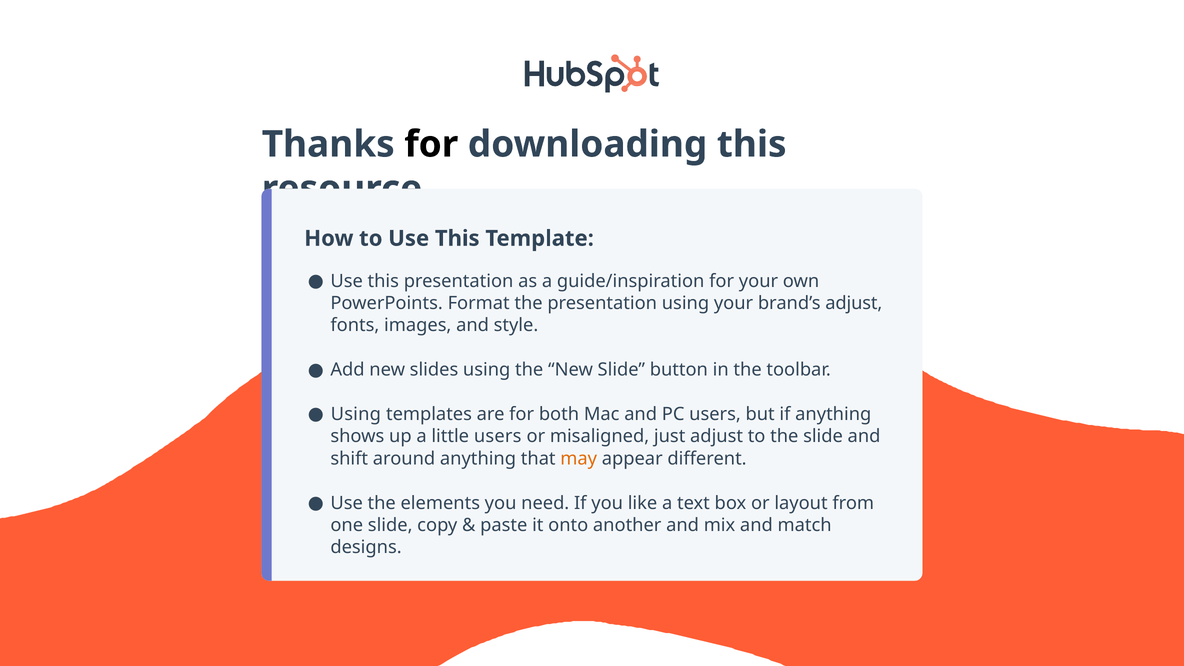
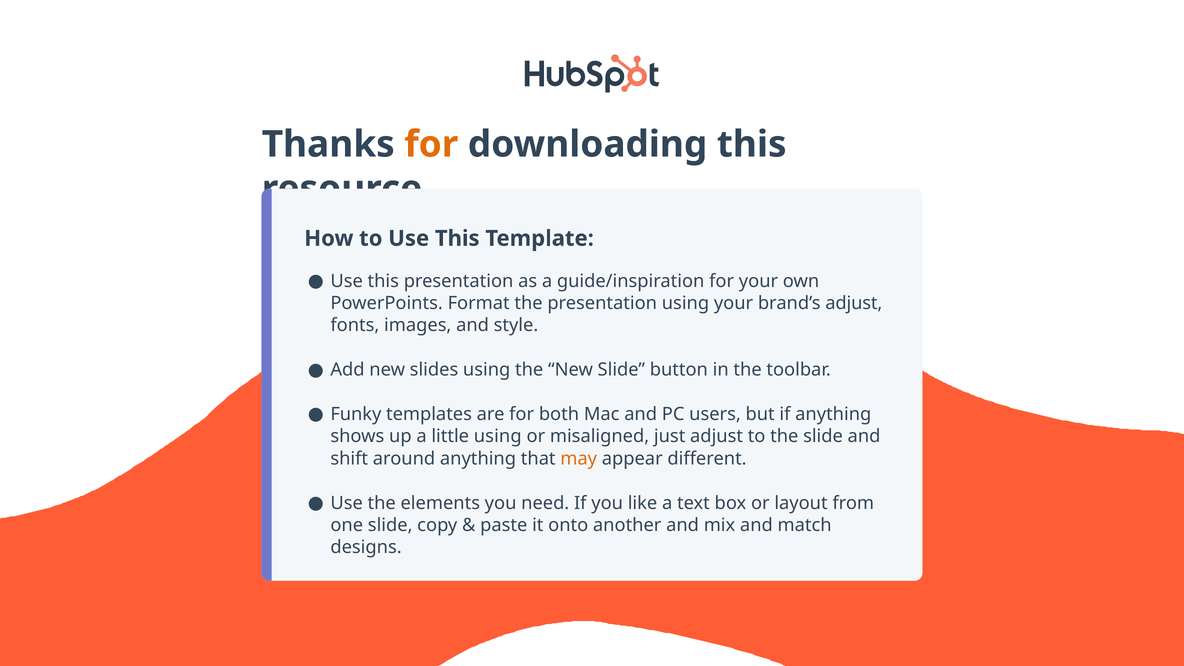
for at (431, 144) colour: black -> orange
Using at (356, 414): Using -> Funky
little users: users -> using
